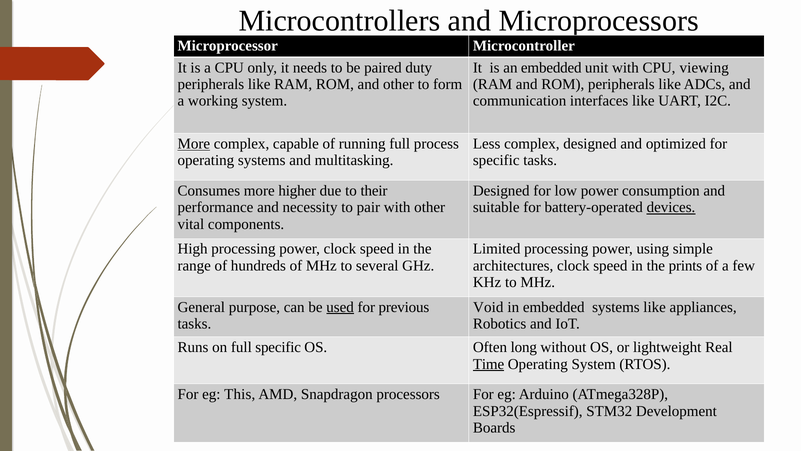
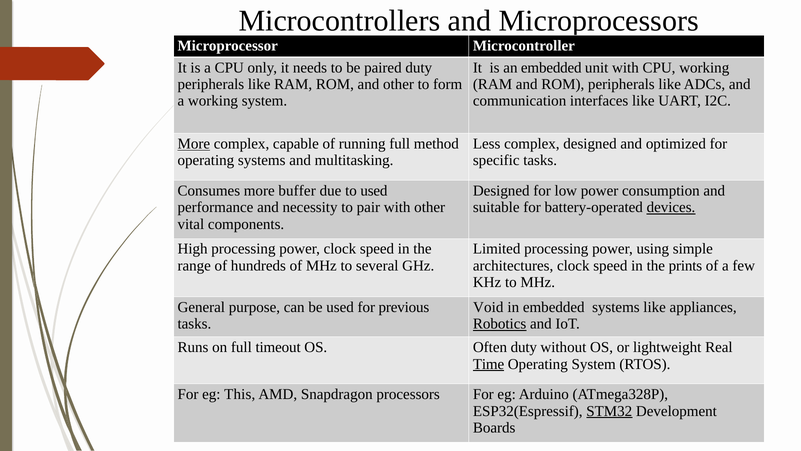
CPU viewing: viewing -> working
process: process -> method
higher: higher -> buffer
to their: their -> used
used at (340, 307) underline: present -> none
Robotics underline: none -> present
full specific: specific -> timeout
Often long: long -> duty
STM32 underline: none -> present
